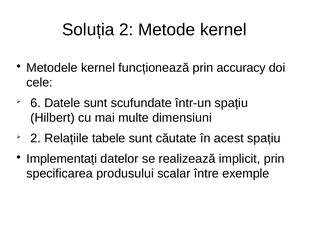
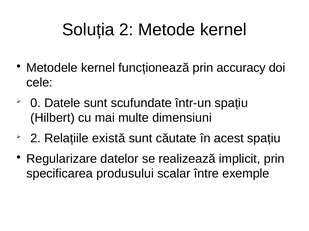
6: 6 -> 0
tabele: tabele -> există
Implementați: Implementați -> Regularizare
